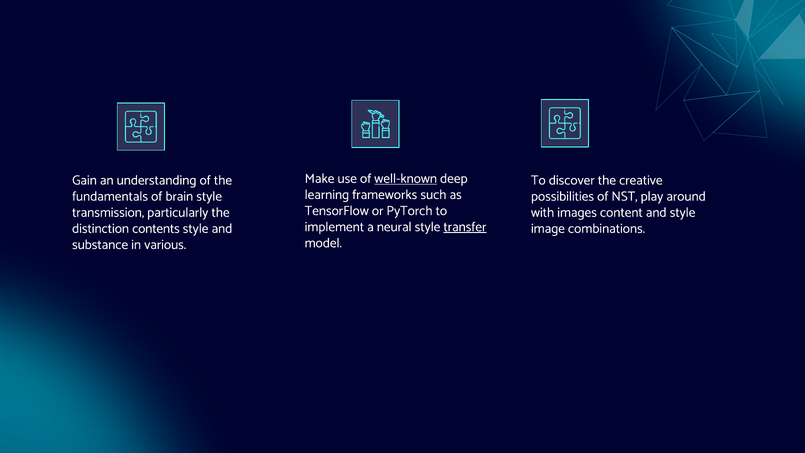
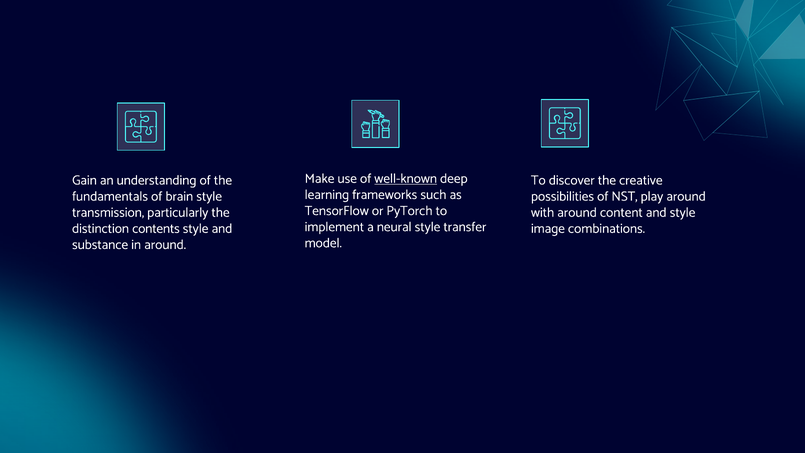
with images: images -> around
transfer underline: present -> none
in various: various -> around
